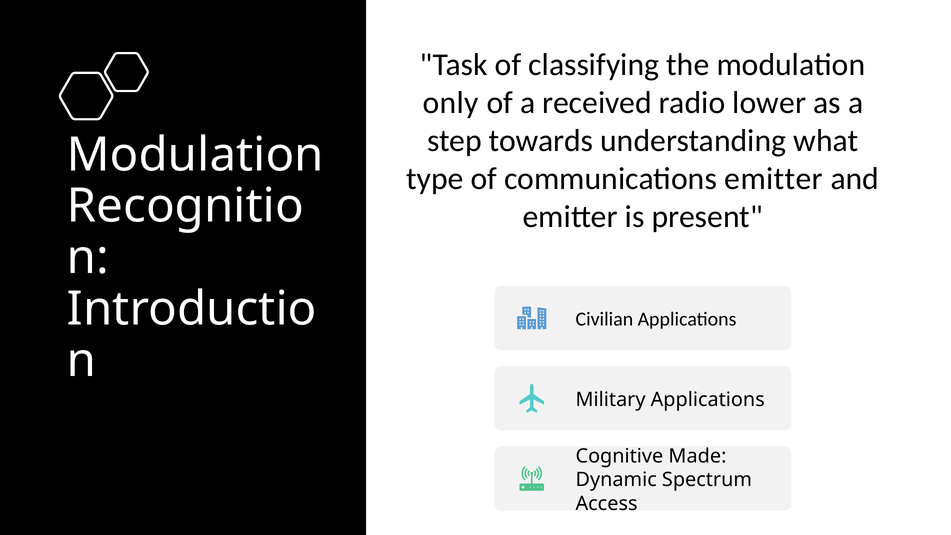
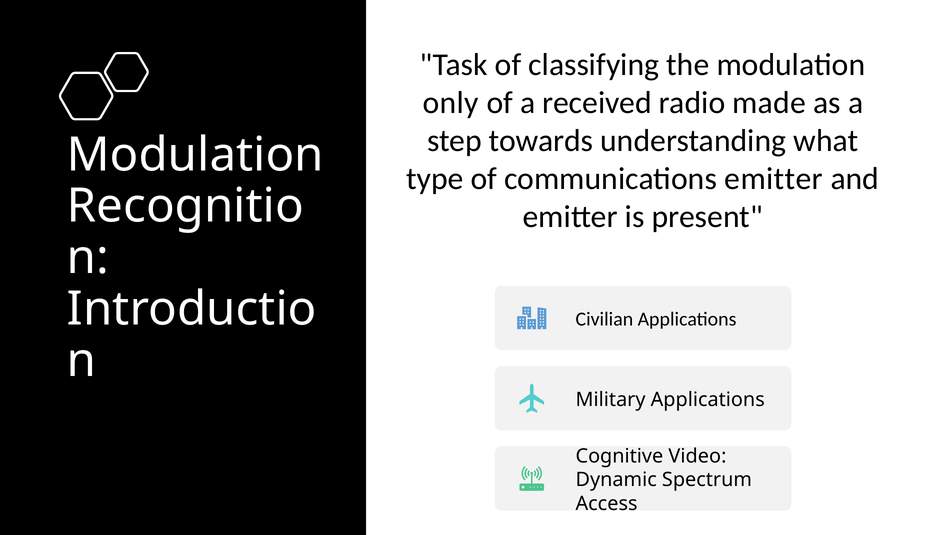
lower: lower -> made
Made: Made -> Video
